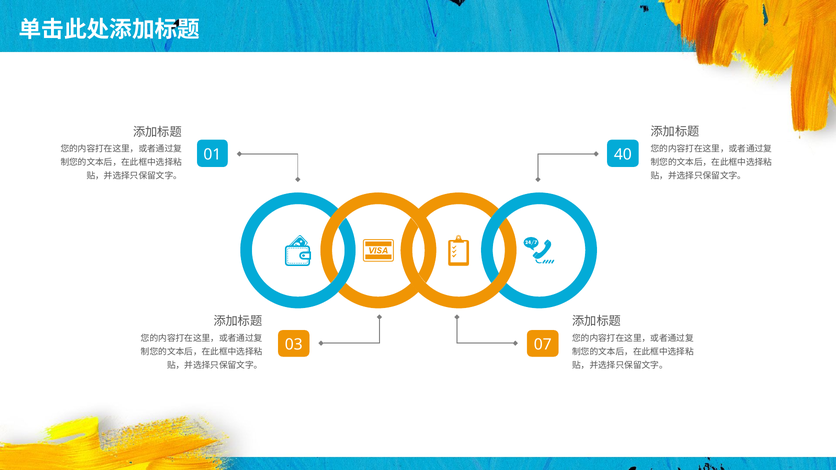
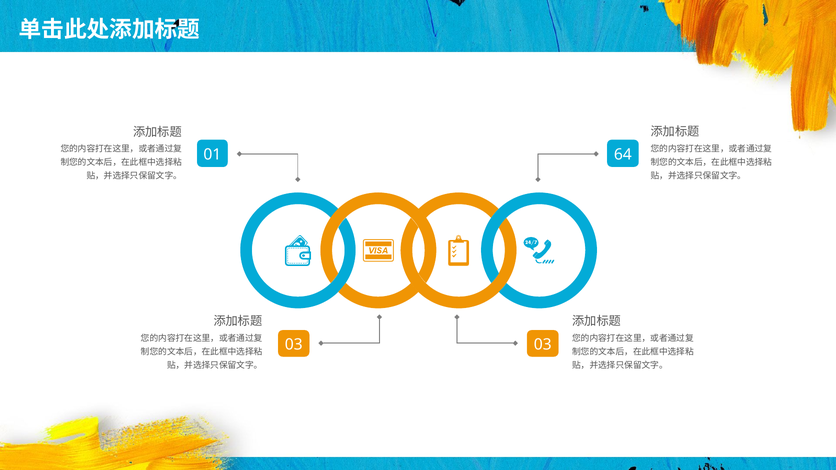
40: 40 -> 64
03 07: 07 -> 03
